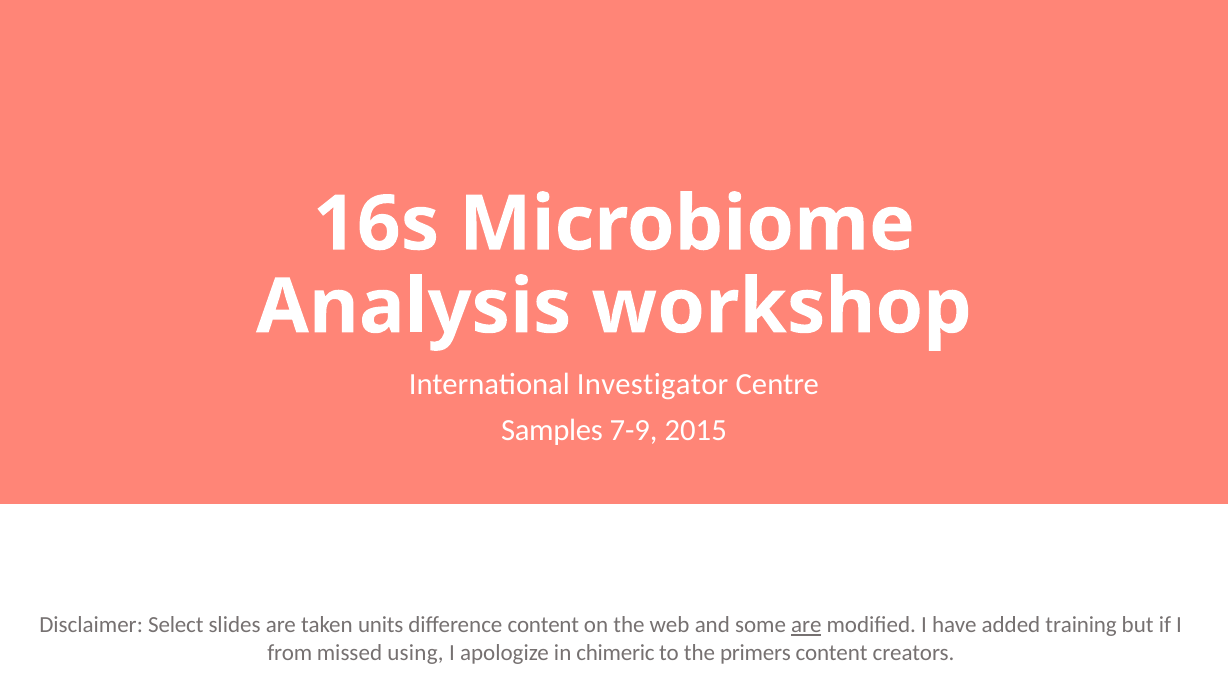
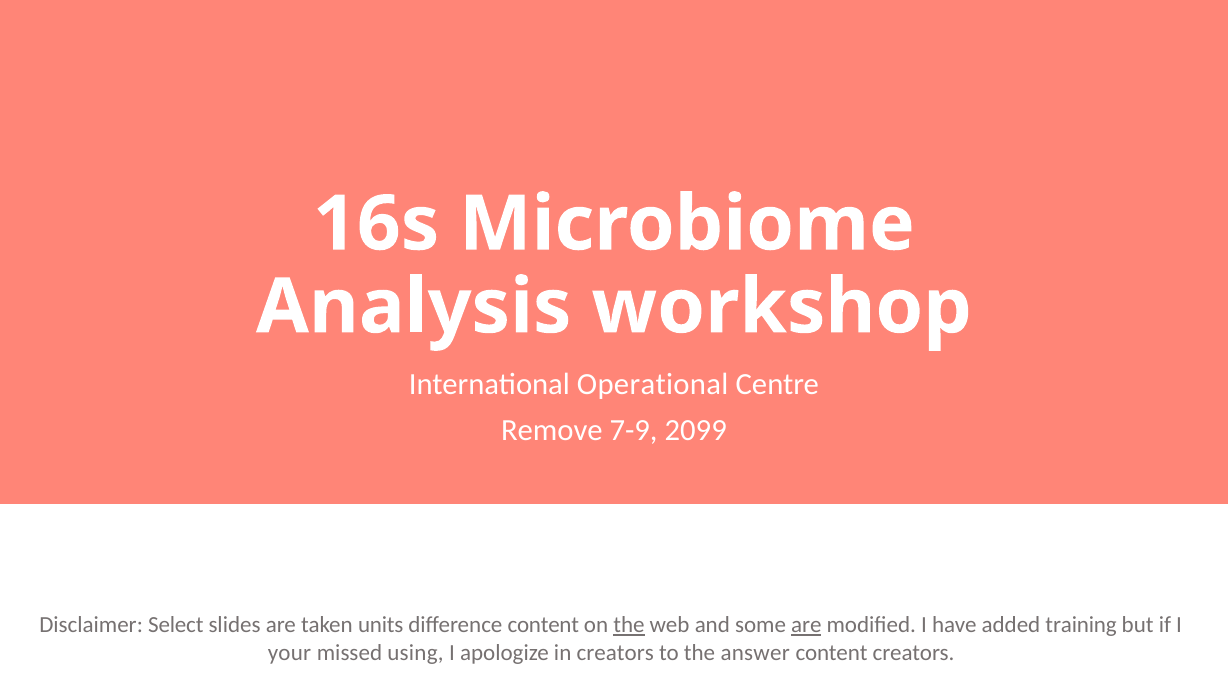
Investigator: Investigator -> Operational
Samples: Samples -> Remove
2015: 2015 -> 2099
the at (629, 625) underline: none -> present
from: from -> your
in chimeric: chimeric -> creators
primers: primers -> answer
